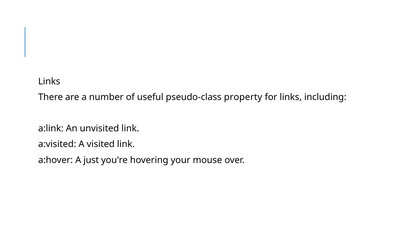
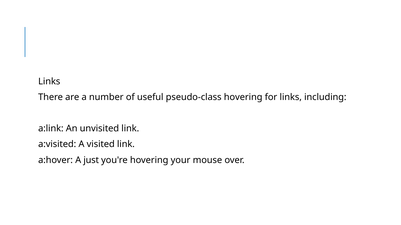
pseudo-class property: property -> hovering
